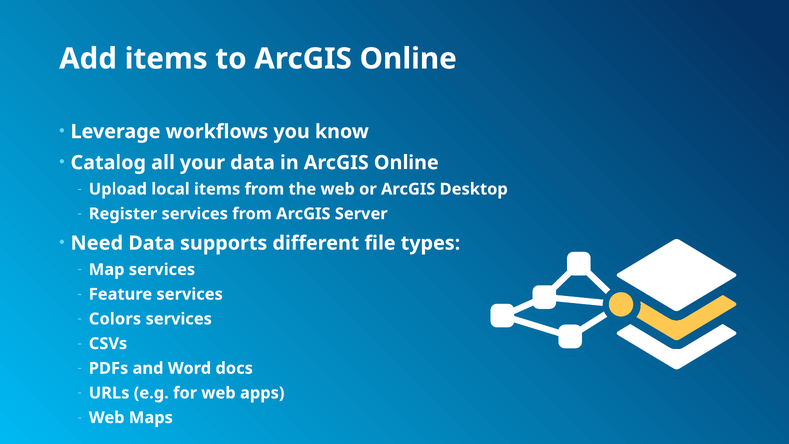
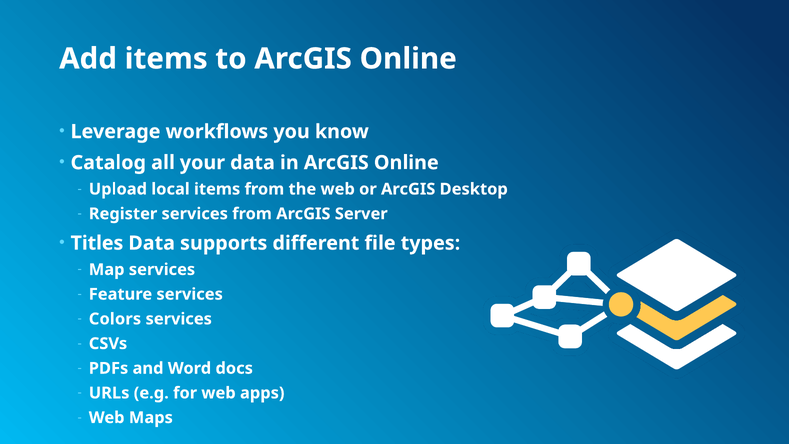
Need: Need -> Titles
